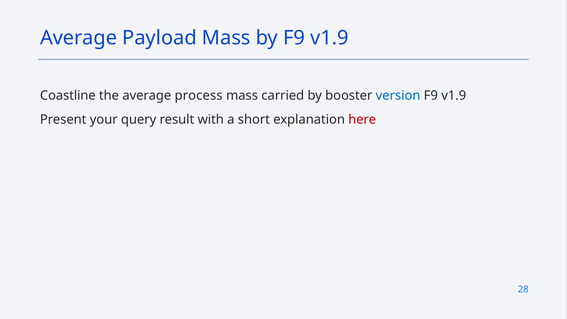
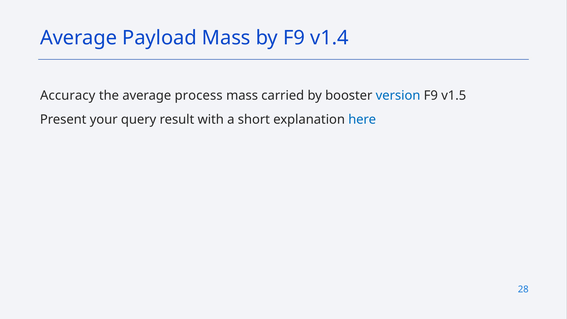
by F9 v1.9: v1.9 -> v1.4
Coastline: Coastline -> Accuracy
v1.9 at (454, 96): v1.9 -> v1.5
here colour: red -> blue
